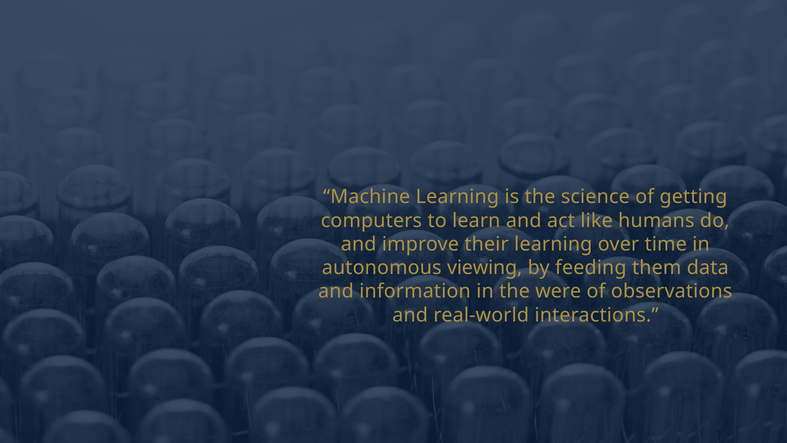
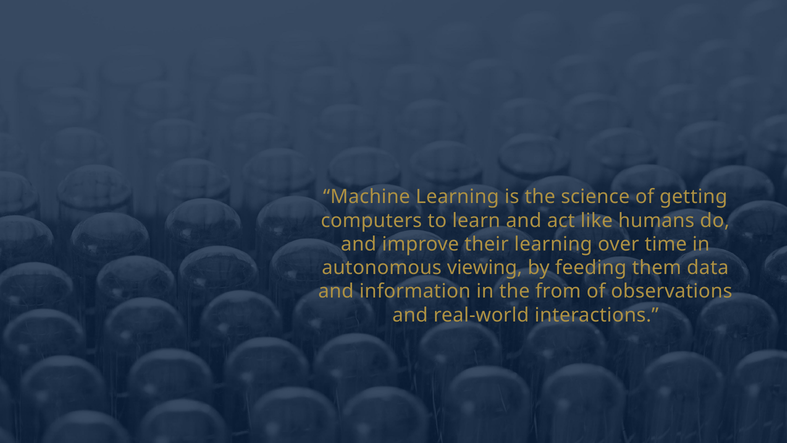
were: were -> from
